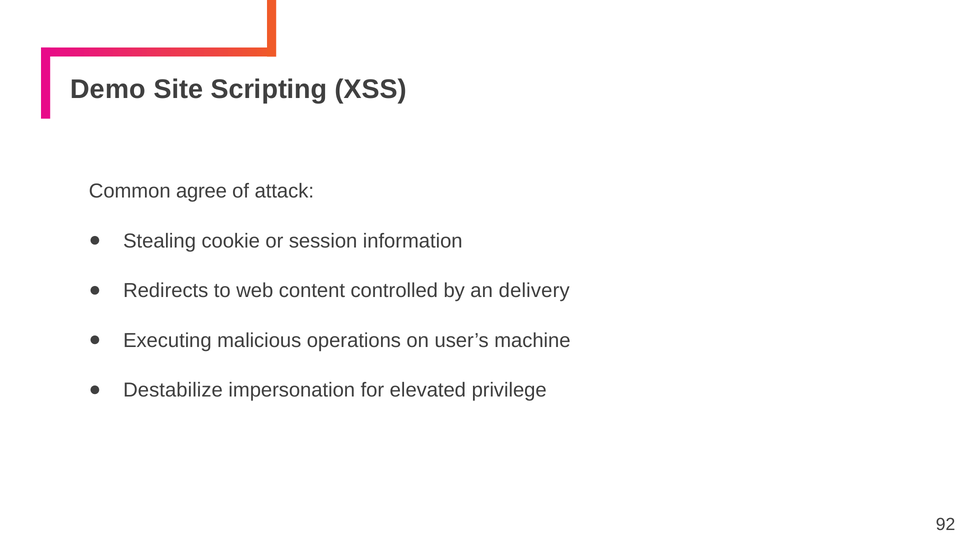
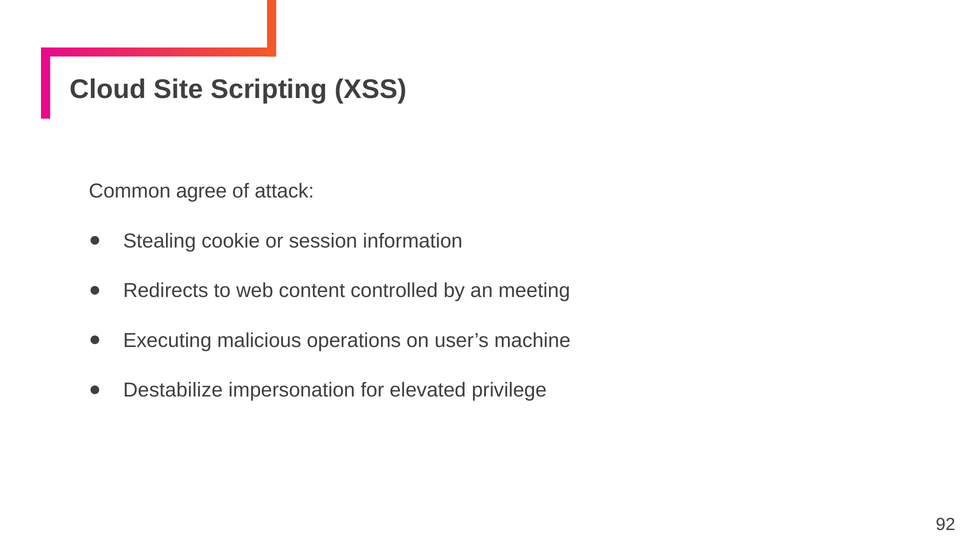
Demo: Demo -> Cloud
delivery: delivery -> meeting
